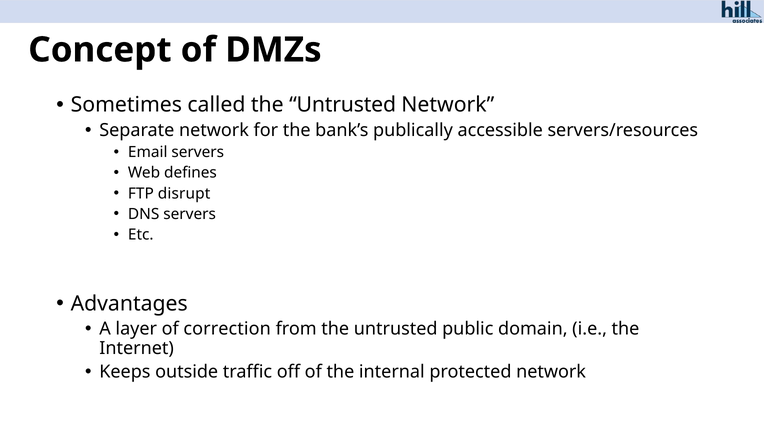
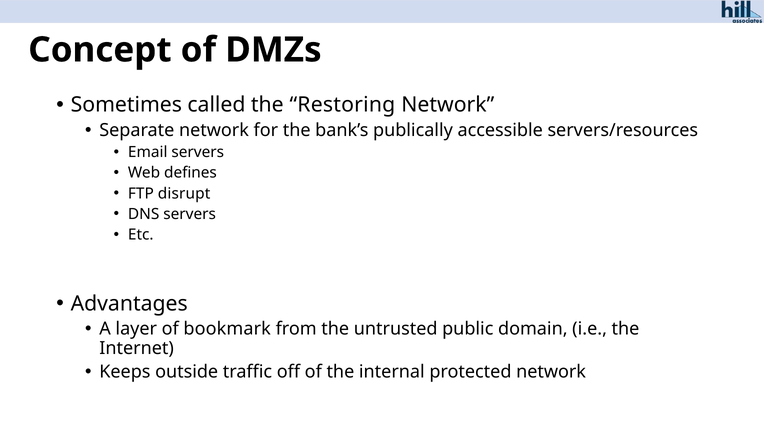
called the Untrusted: Untrusted -> Restoring
correction: correction -> bookmark
